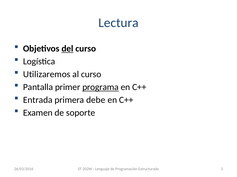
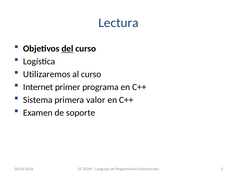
Pantalla: Pantalla -> Internet
programa underline: present -> none
Entrada: Entrada -> Sistema
debe: debe -> valor
